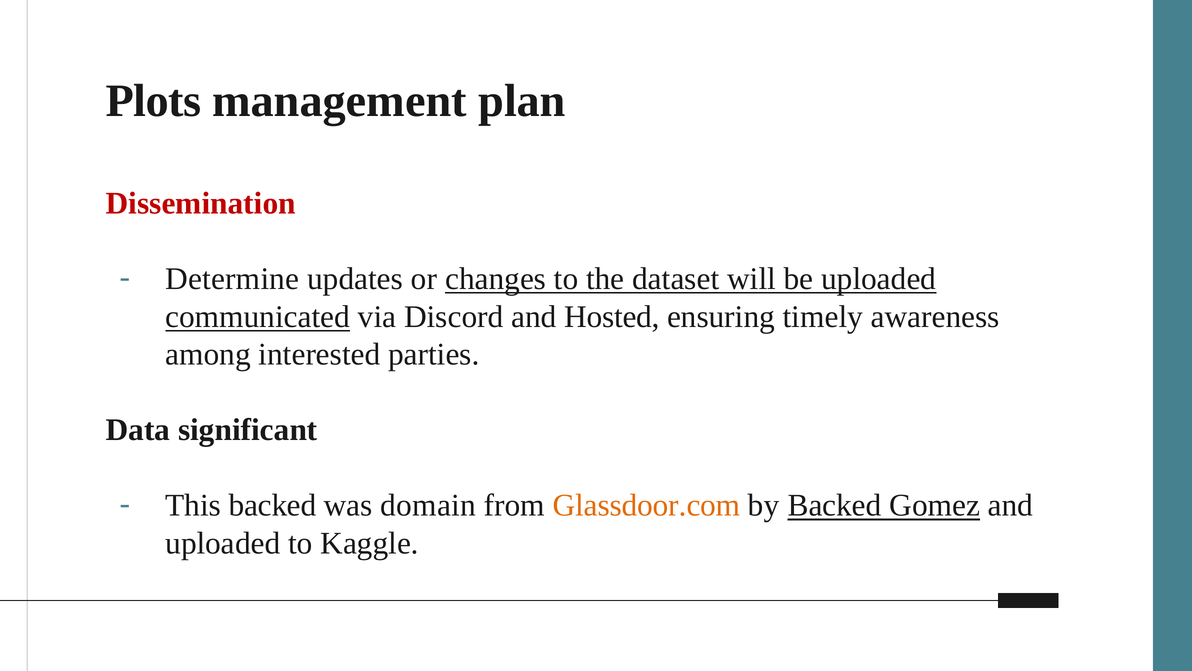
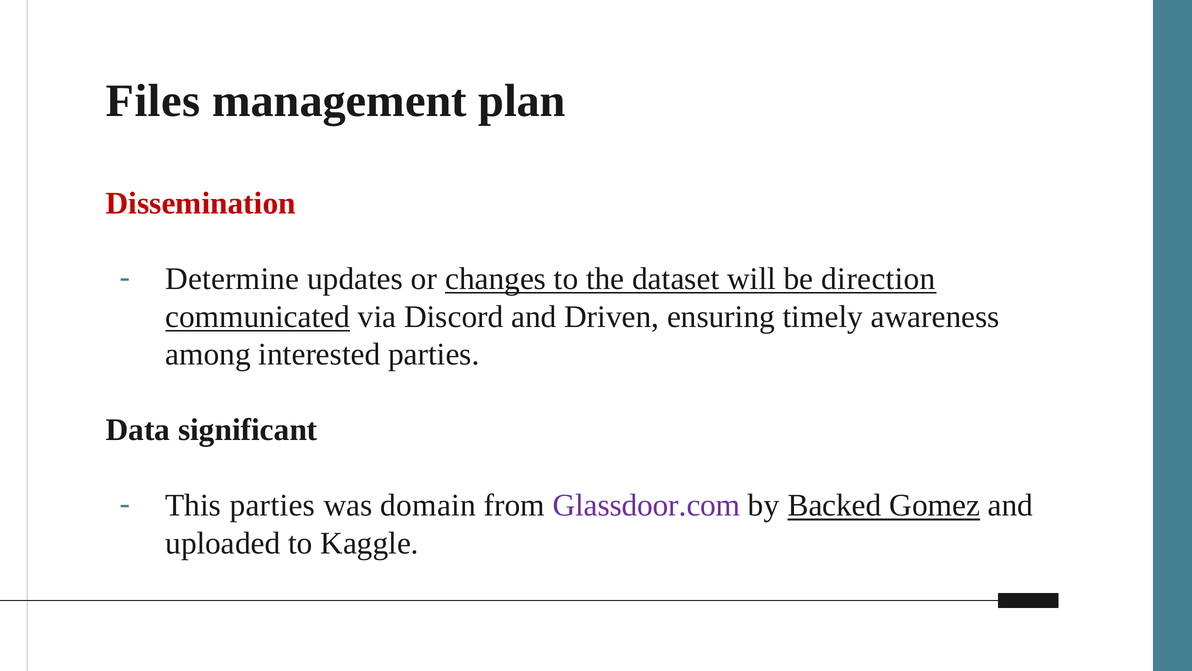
Plots: Plots -> Files
be uploaded: uploaded -> direction
Hosted: Hosted -> Driven
This backed: backed -> parties
Glassdoor.com colour: orange -> purple
